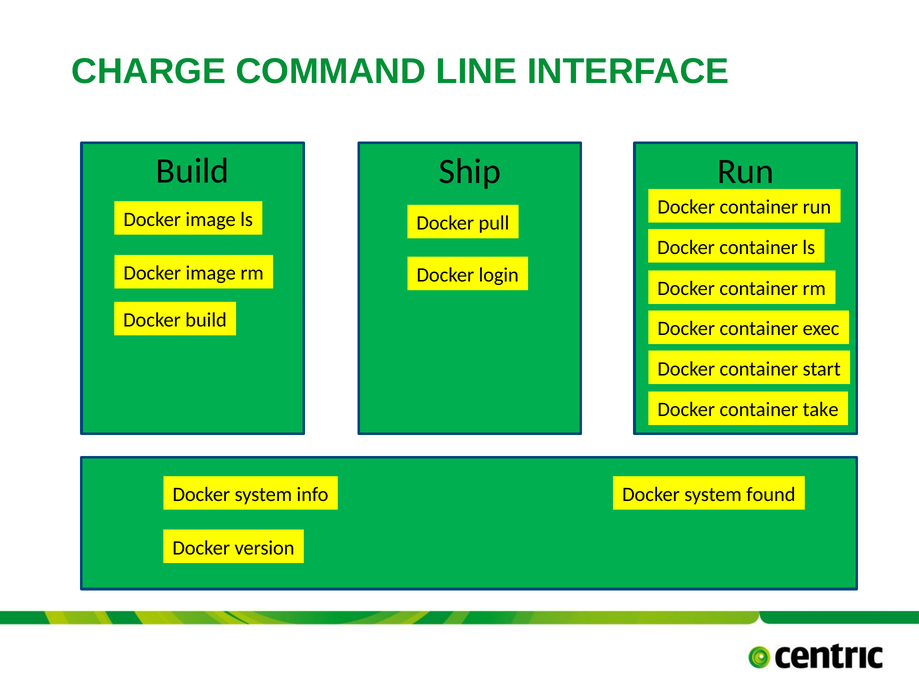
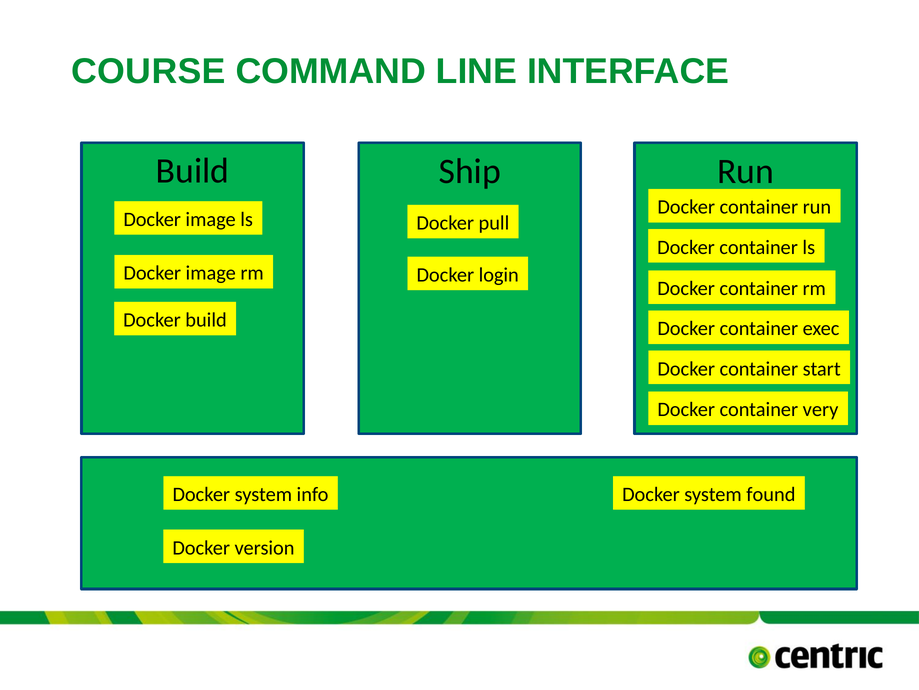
CHARGE: CHARGE -> COURSE
take: take -> very
